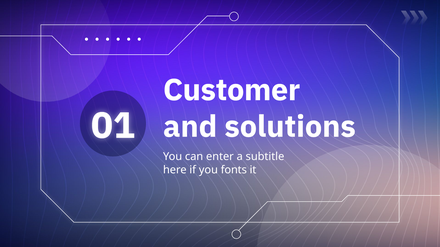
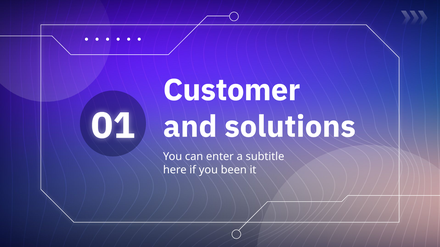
fonts: fonts -> been
